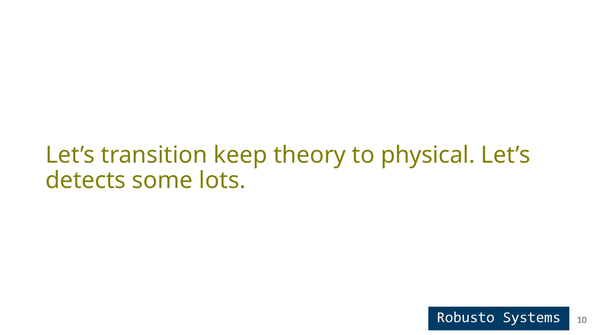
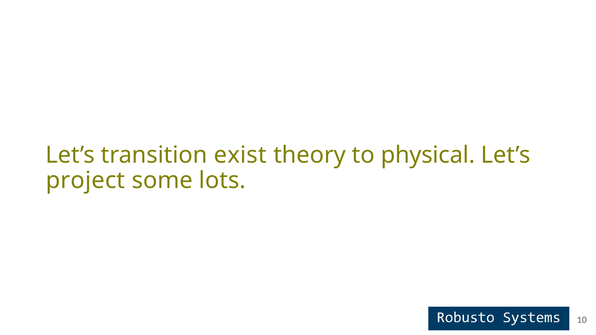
keep: keep -> exist
detects: detects -> project
